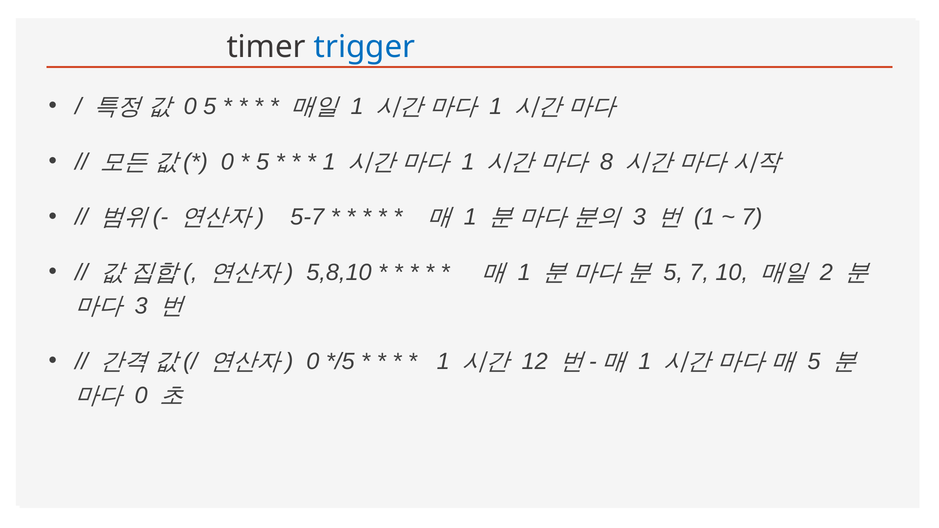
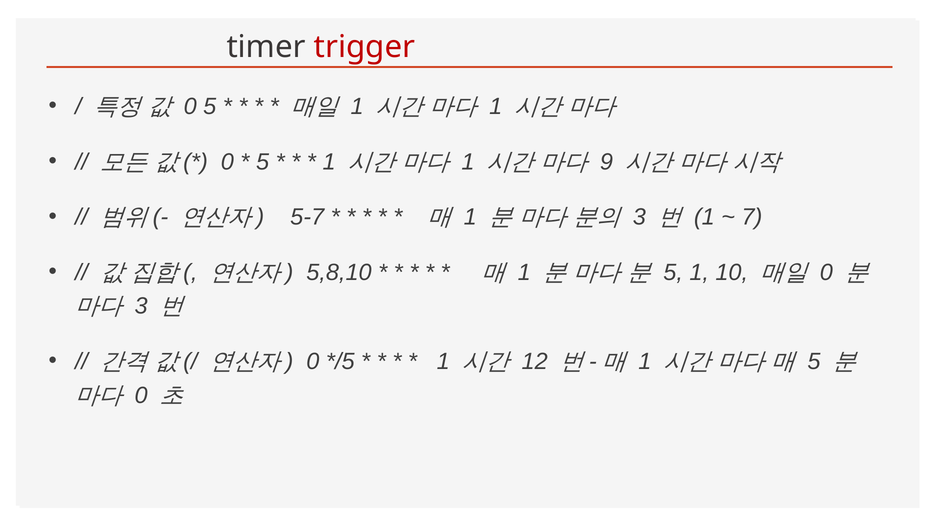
trigger colour: blue -> red
8: 8 -> 9
5 7: 7 -> 1
2 at (826, 273): 2 -> 0
